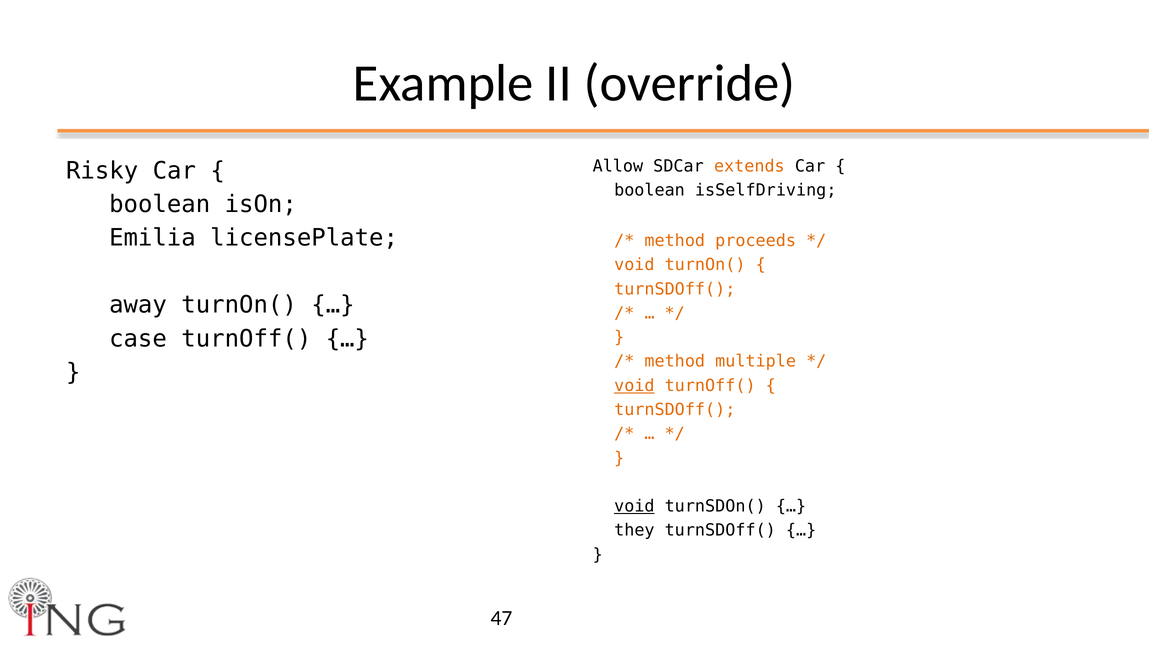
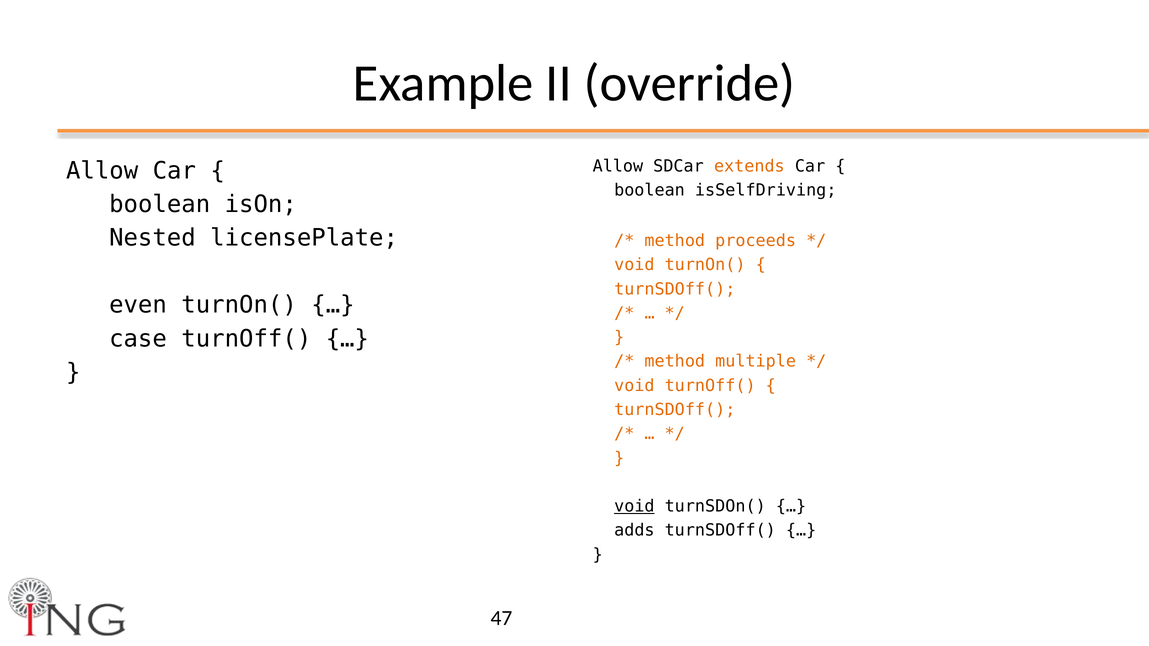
Risky at (102, 171): Risky -> Allow
Emilia: Emilia -> Nested
away: away -> even
void at (634, 386) underline: present -> none
they: they -> adds
